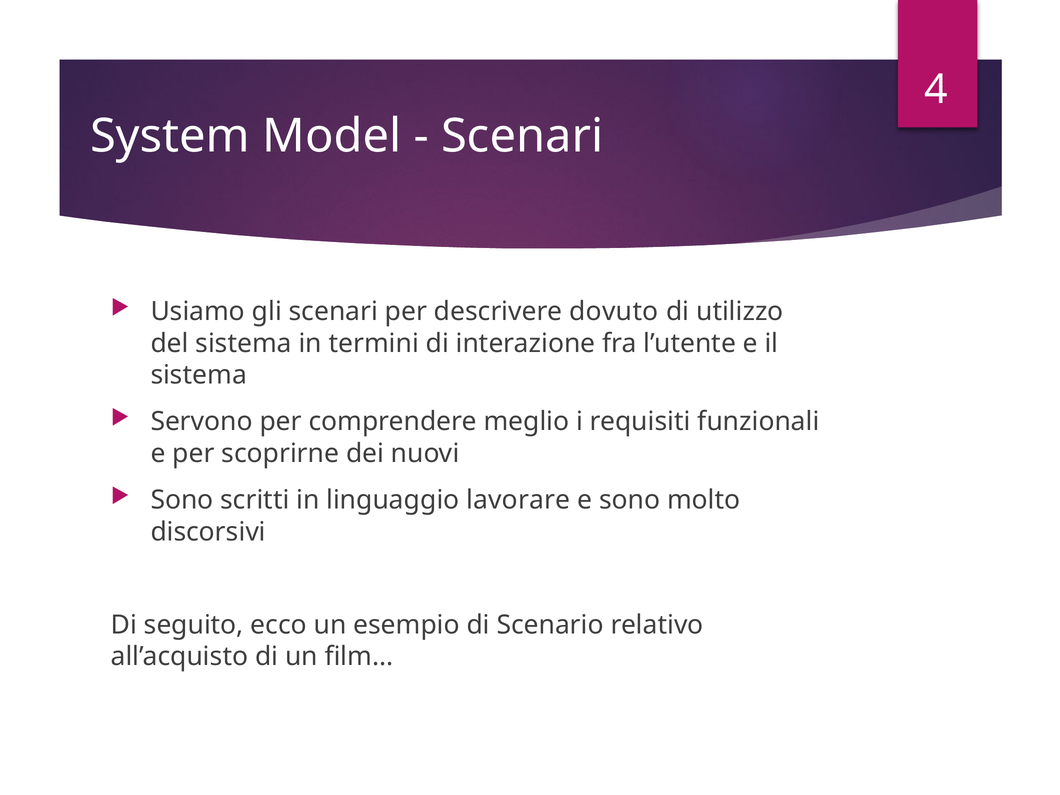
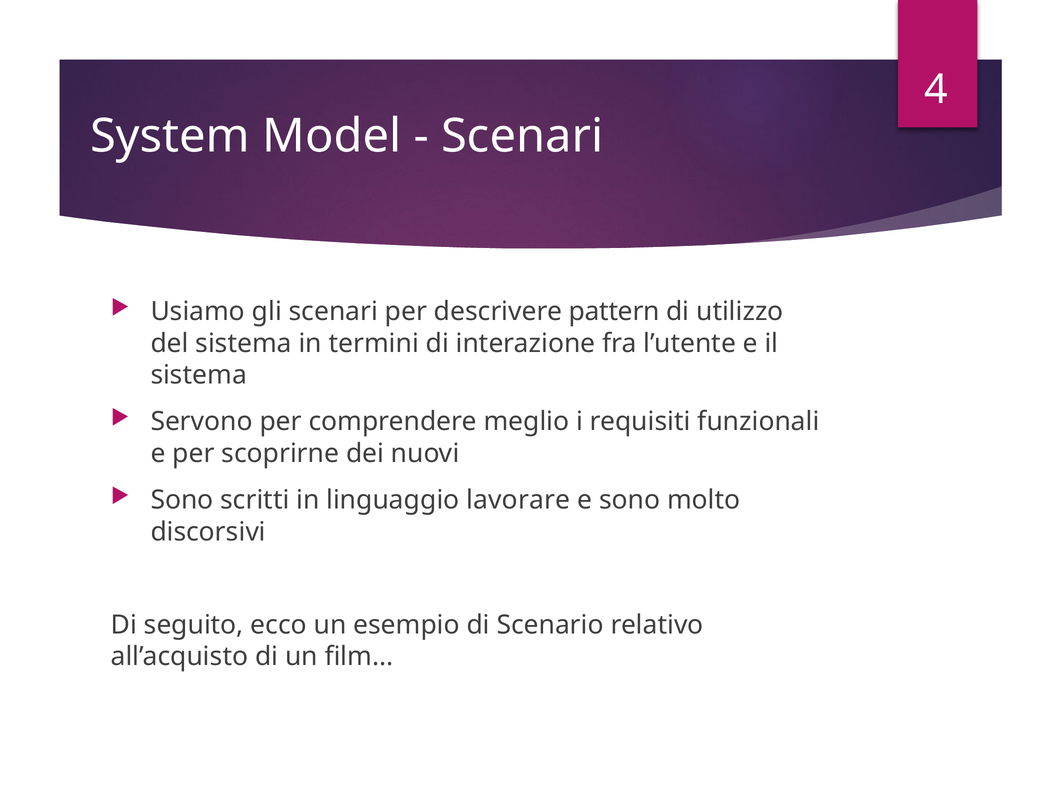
dovuto: dovuto -> pattern
